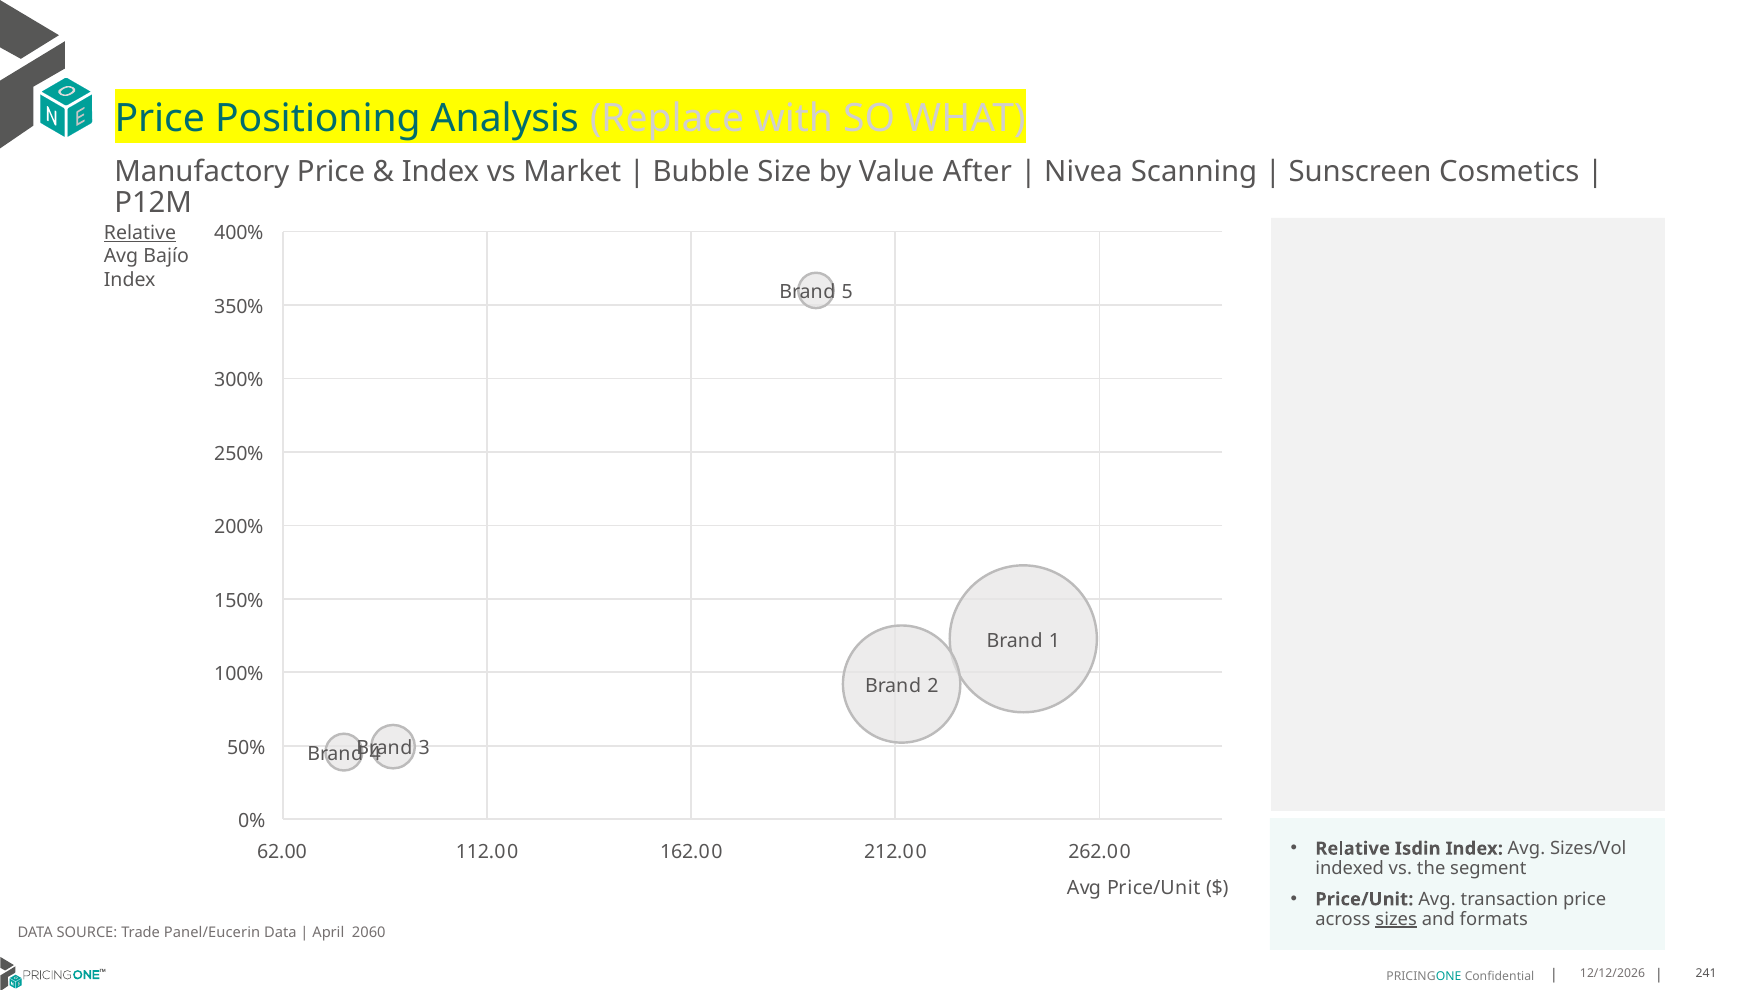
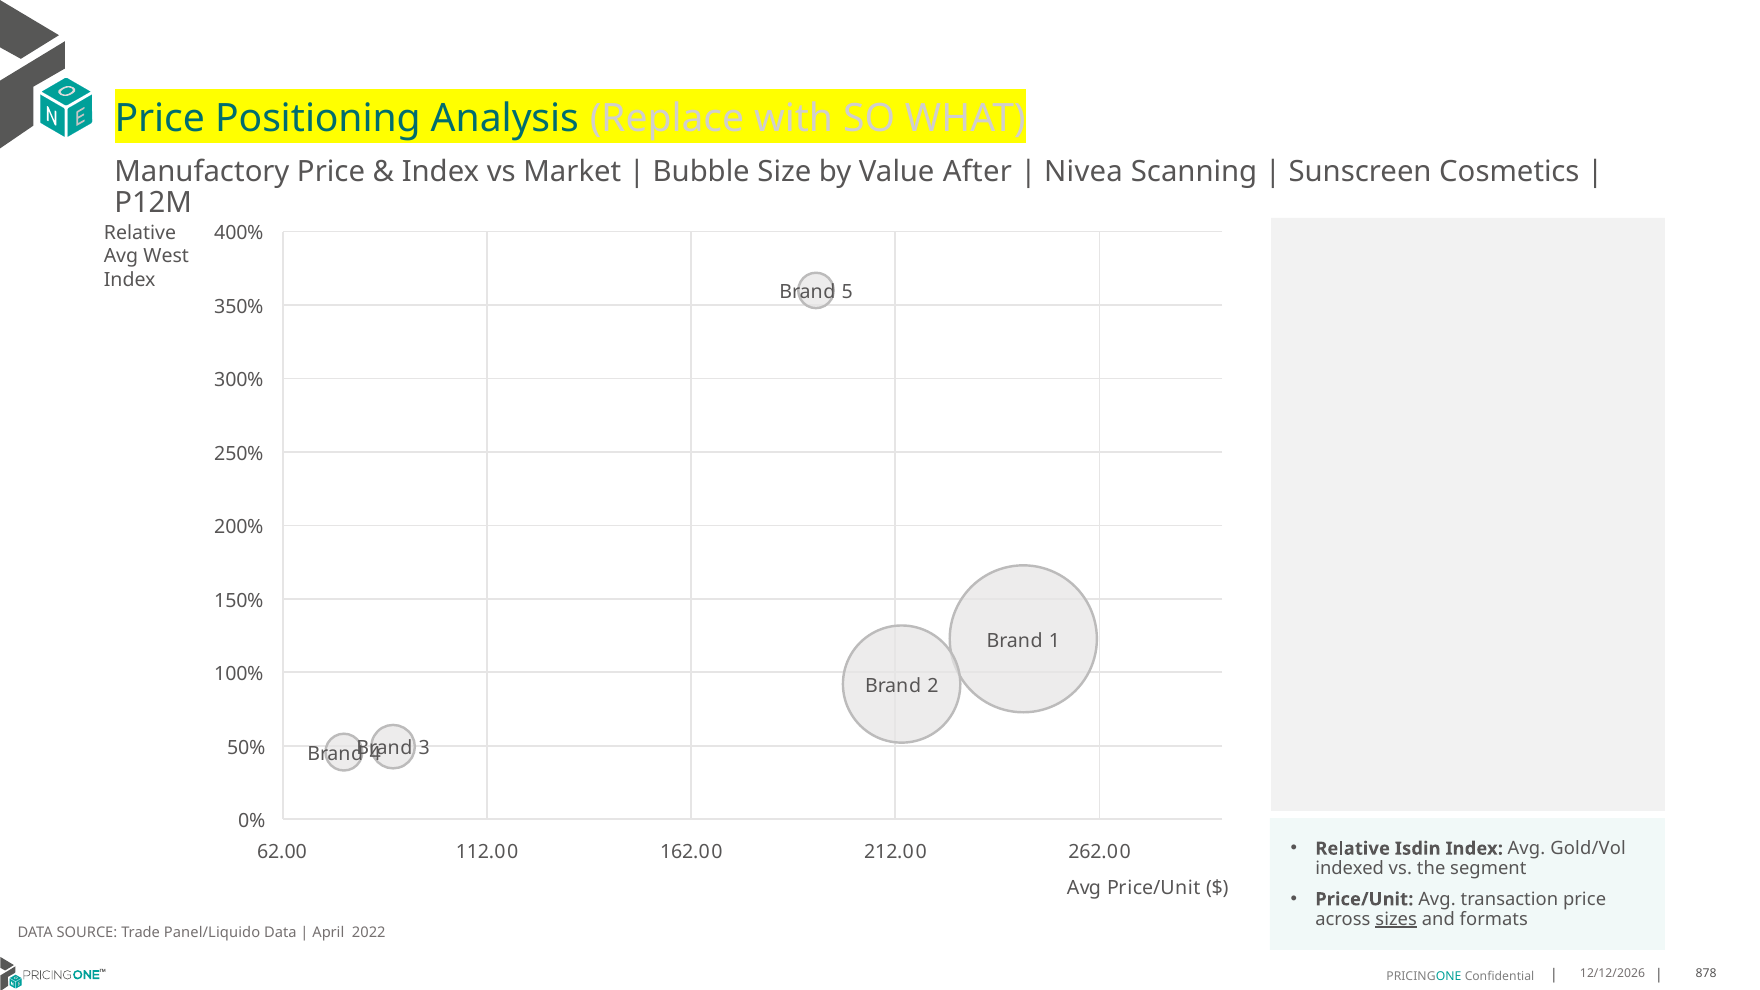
Relative at (140, 233) underline: present -> none
Bajío: Bajío -> West
Sizes/Vol: Sizes/Vol -> Gold/Vol
Panel/Eucerin: Panel/Eucerin -> Panel/Liquido
2060: 2060 -> 2022
241: 241 -> 878
